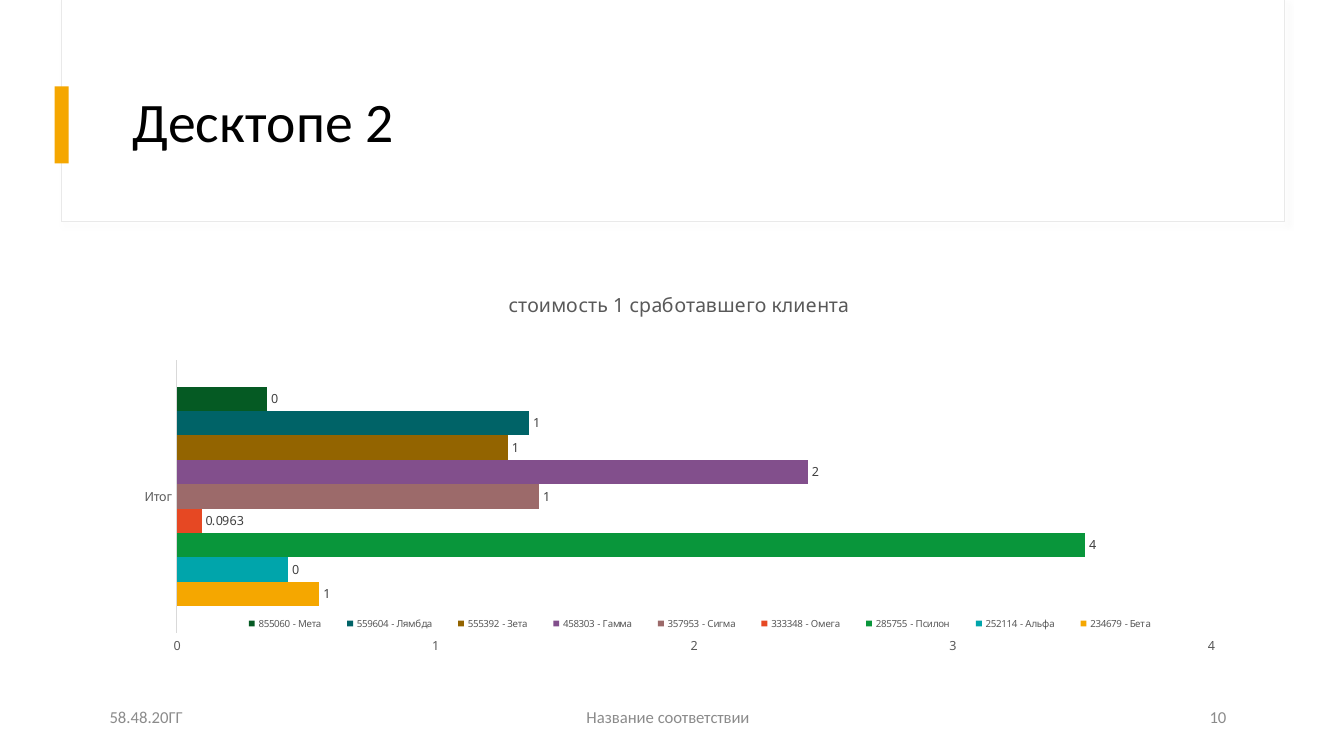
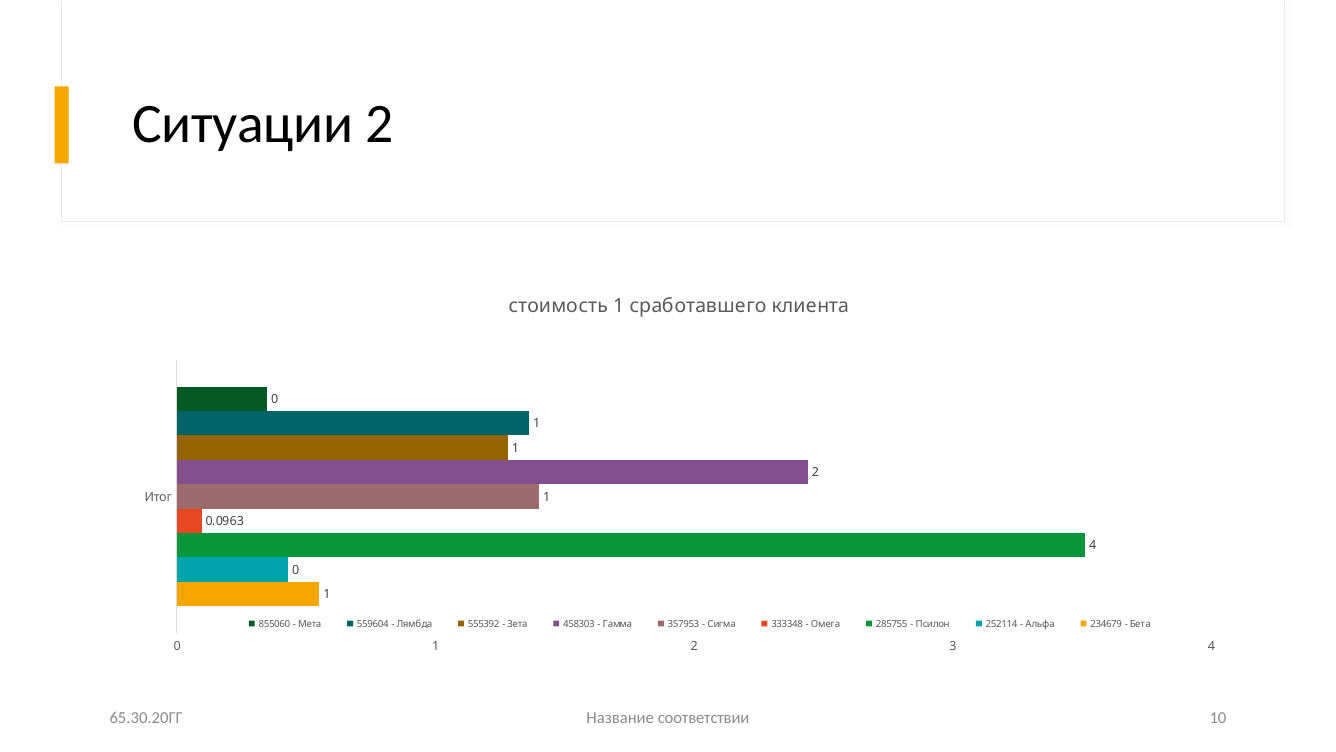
Десктопе: Десктопе -> Ситуации
58.48.20ГГ: 58.48.20ГГ -> 65.30.20ГГ
